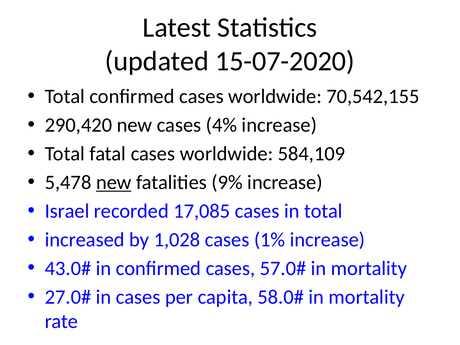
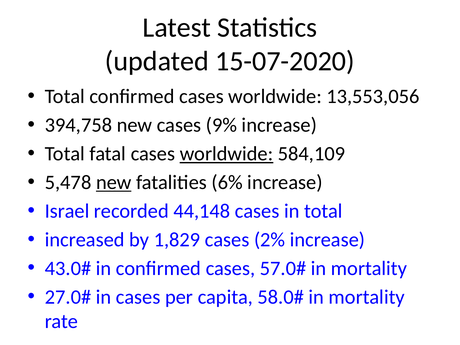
70,542,155: 70,542,155 -> 13,553,056
290,420: 290,420 -> 394,758
4%: 4% -> 9%
worldwide at (226, 154) underline: none -> present
9%: 9% -> 6%
17,085: 17,085 -> 44,148
1,028: 1,028 -> 1,829
1%: 1% -> 2%
